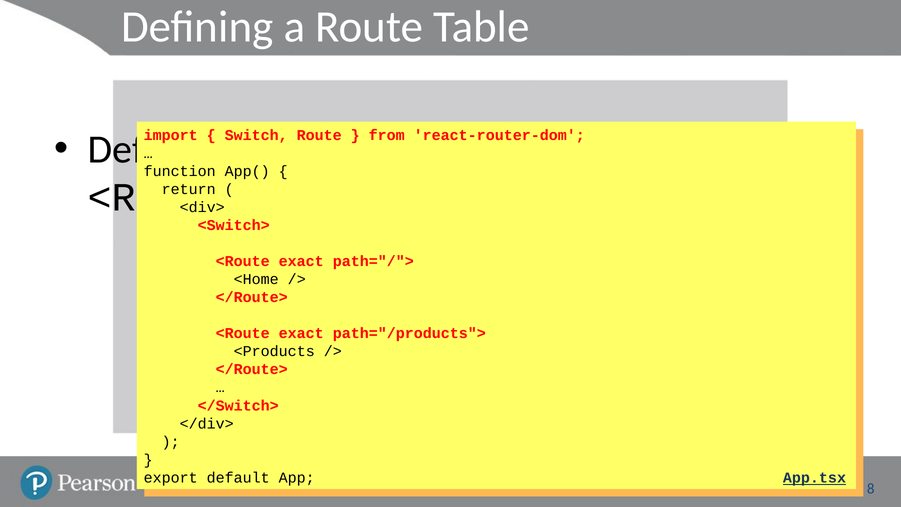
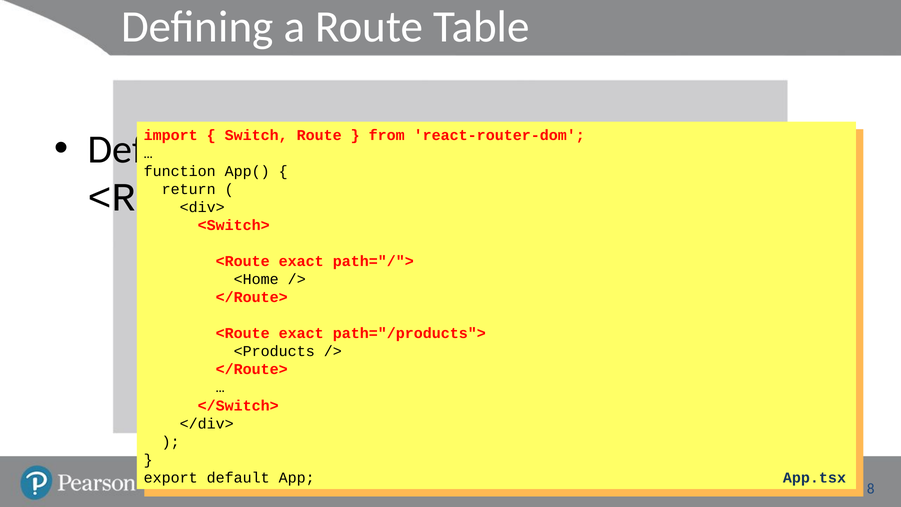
App.tsx underline: present -> none
